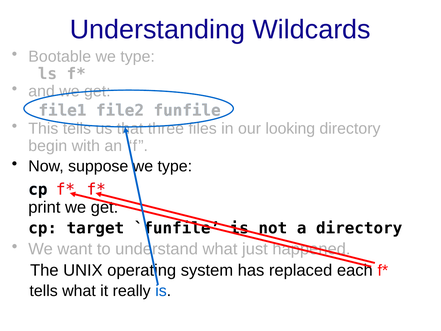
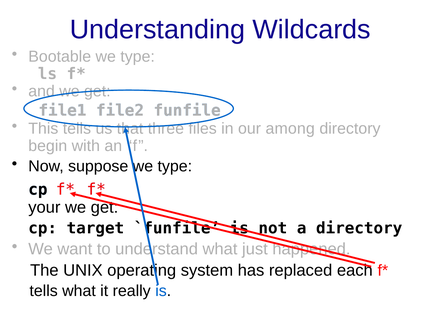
looking: looking -> among
print: print -> your
